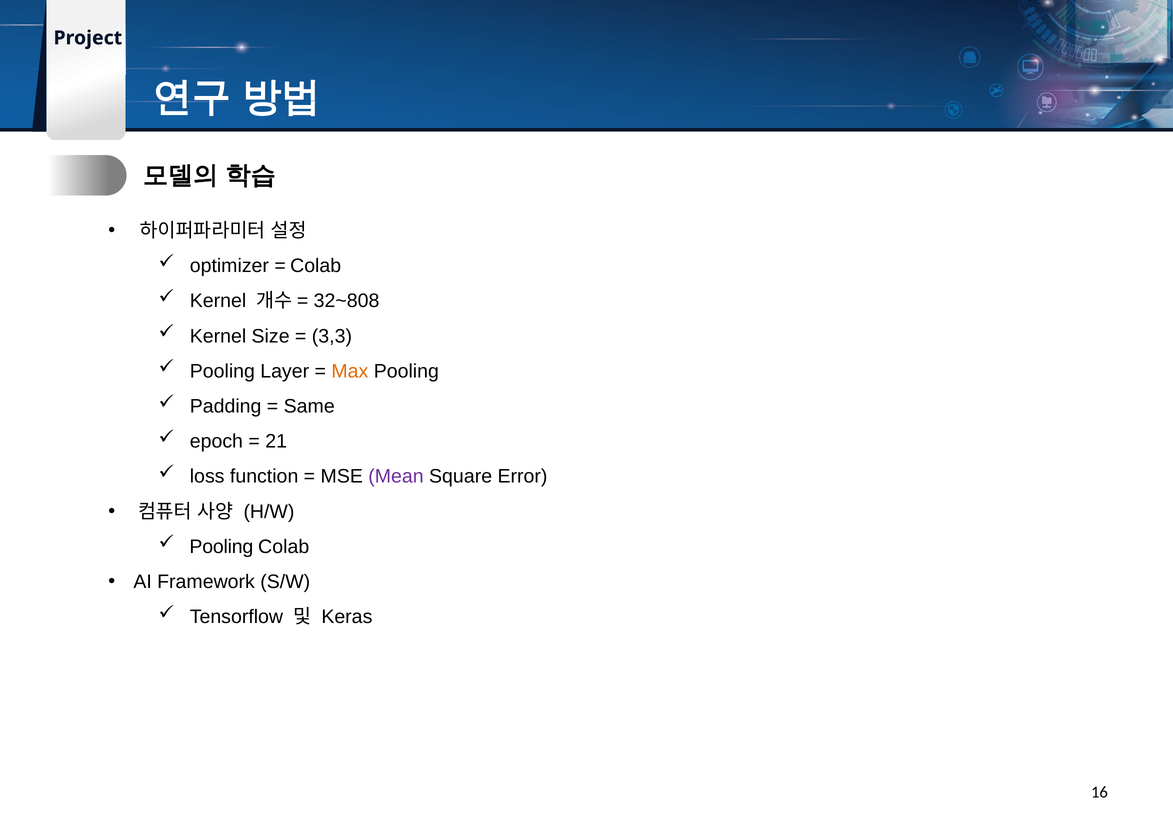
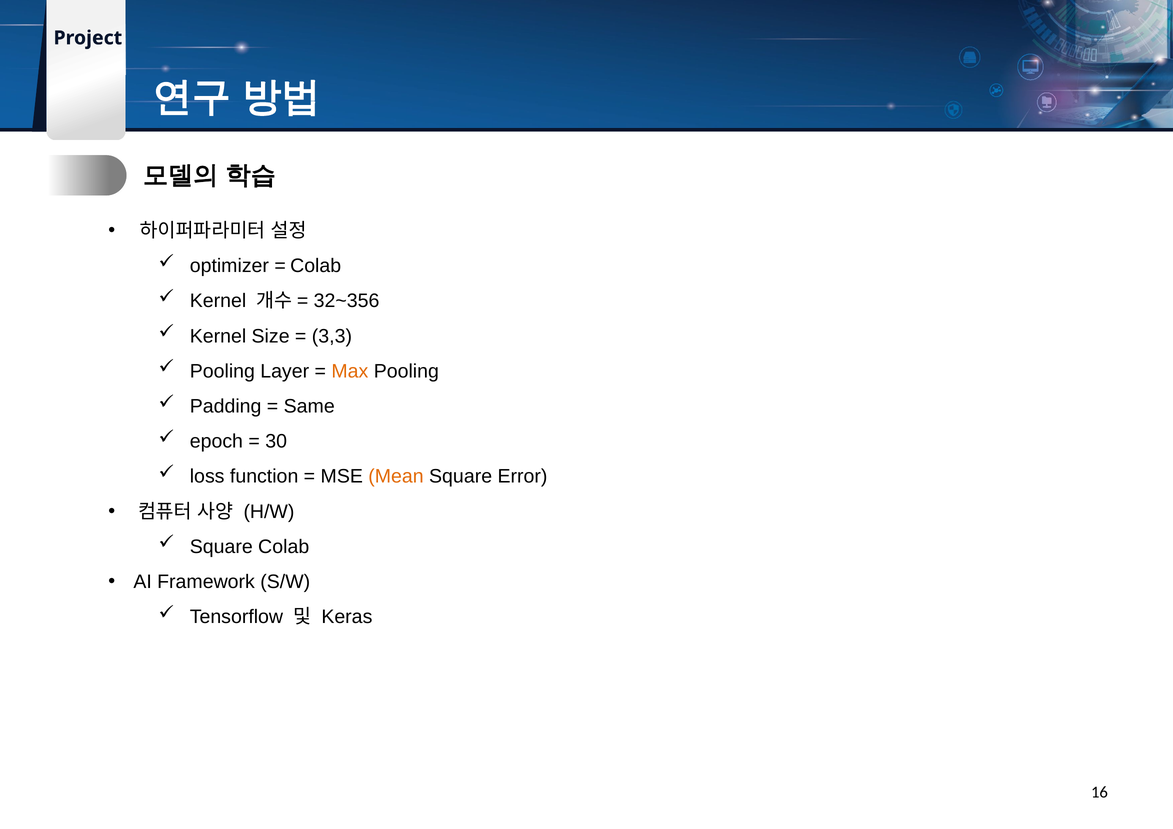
32~808: 32~808 -> 32~356
21: 21 -> 30
Mean colour: purple -> orange
Pooling at (221, 547): Pooling -> Square
